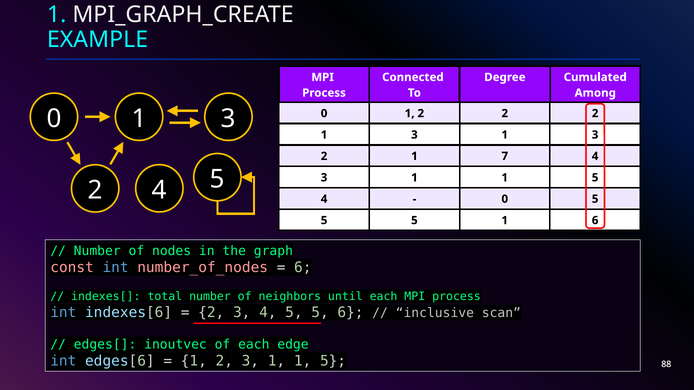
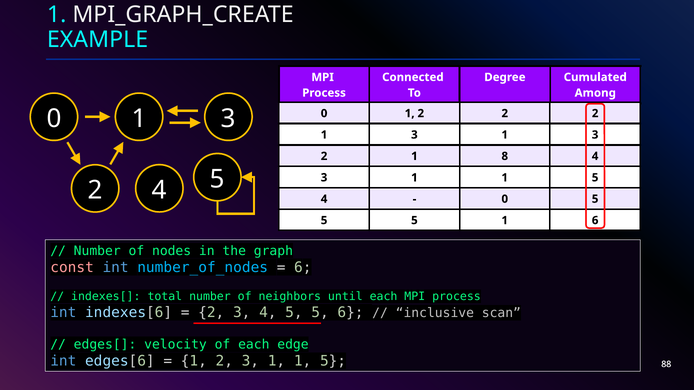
7: 7 -> 8
number_of_nodes colour: pink -> light blue
inoutvec: inoutvec -> velocity
